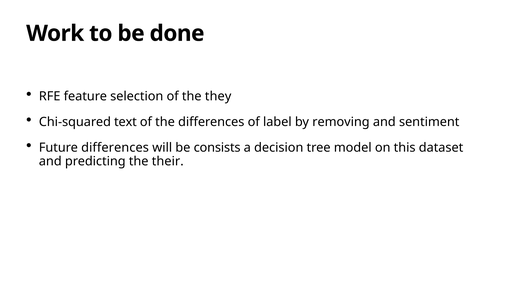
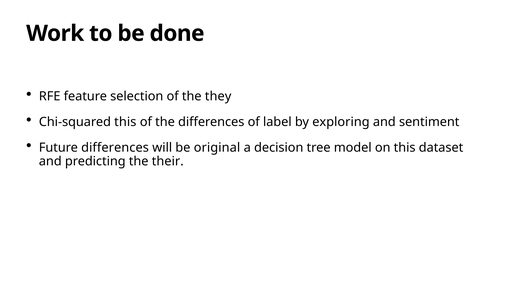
Chi-squared text: text -> this
removing: removing -> exploring
consists: consists -> original
